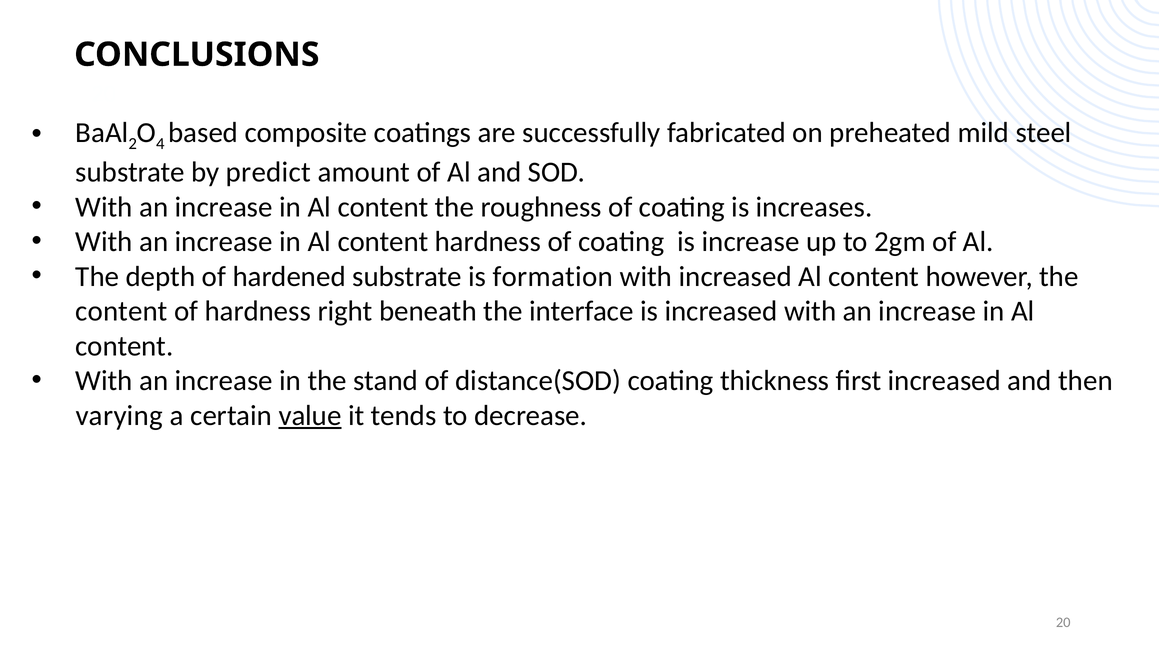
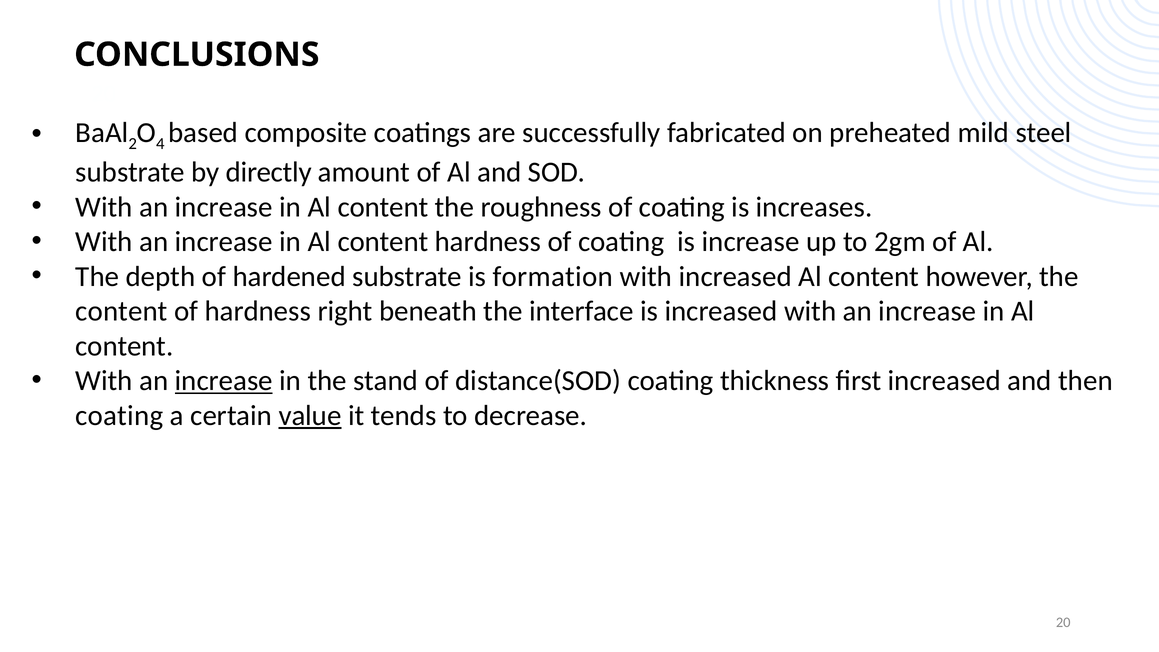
predict: predict -> directly
increase at (224, 381) underline: none -> present
varying at (119, 416): varying -> coating
